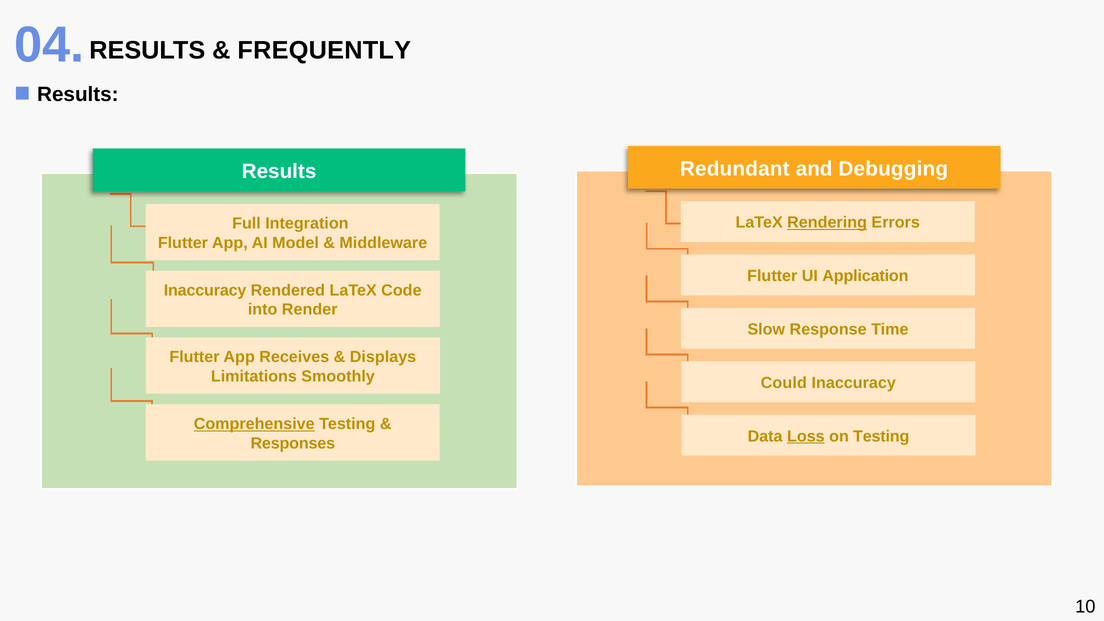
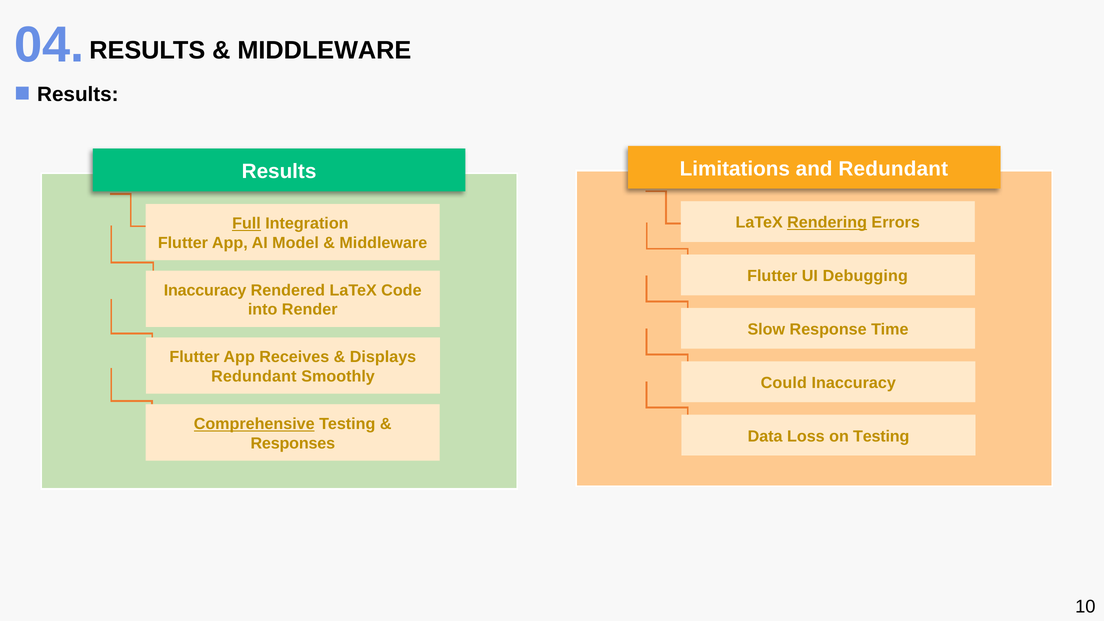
FREQUENTLY at (324, 50): FREQUENTLY -> MIDDLEWARE
Redundant: Redundant -> Limitations
and Debugging: Debugging -> Redundant
Full underline: none -> present
Application: Application -> Debugging
Limitations at (254, 376): Limitations -> Redundant
Loss underline: present -> none
